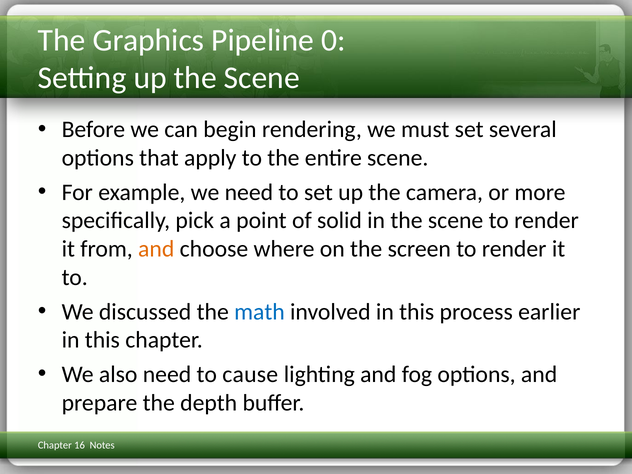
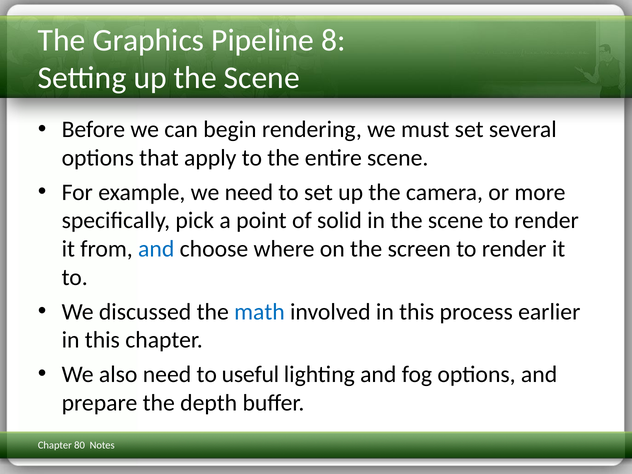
0: 0 -> 8
and at (156, 249) colour: orange -> blue
cause: cause -> useful
16: 16 -> 80
